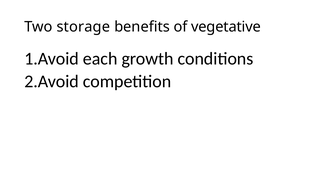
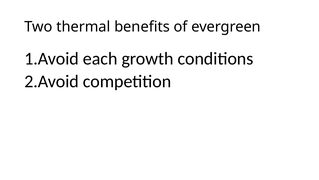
storage: storage -> thermal
vegetative: vegetative -> evergreen
